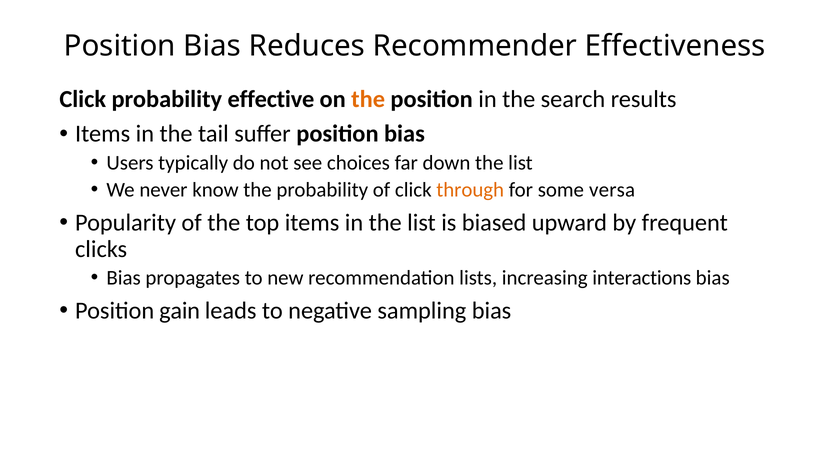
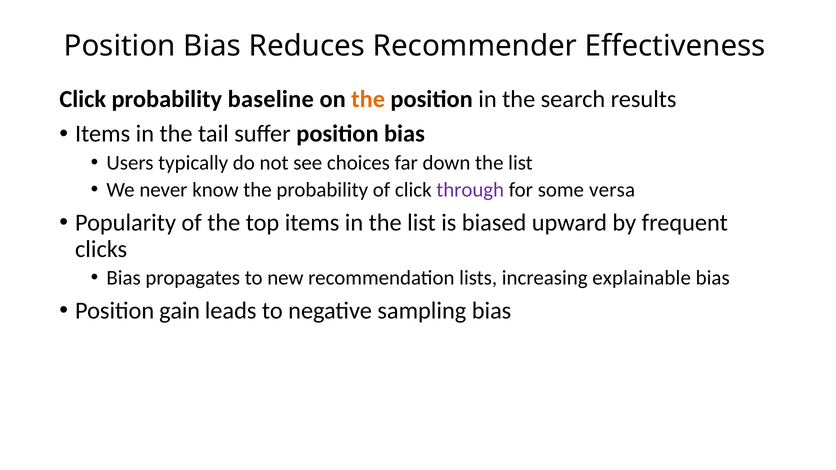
effective: effective -> baseline
through colour: orange -> purple
interactions: interactions -> explainable
